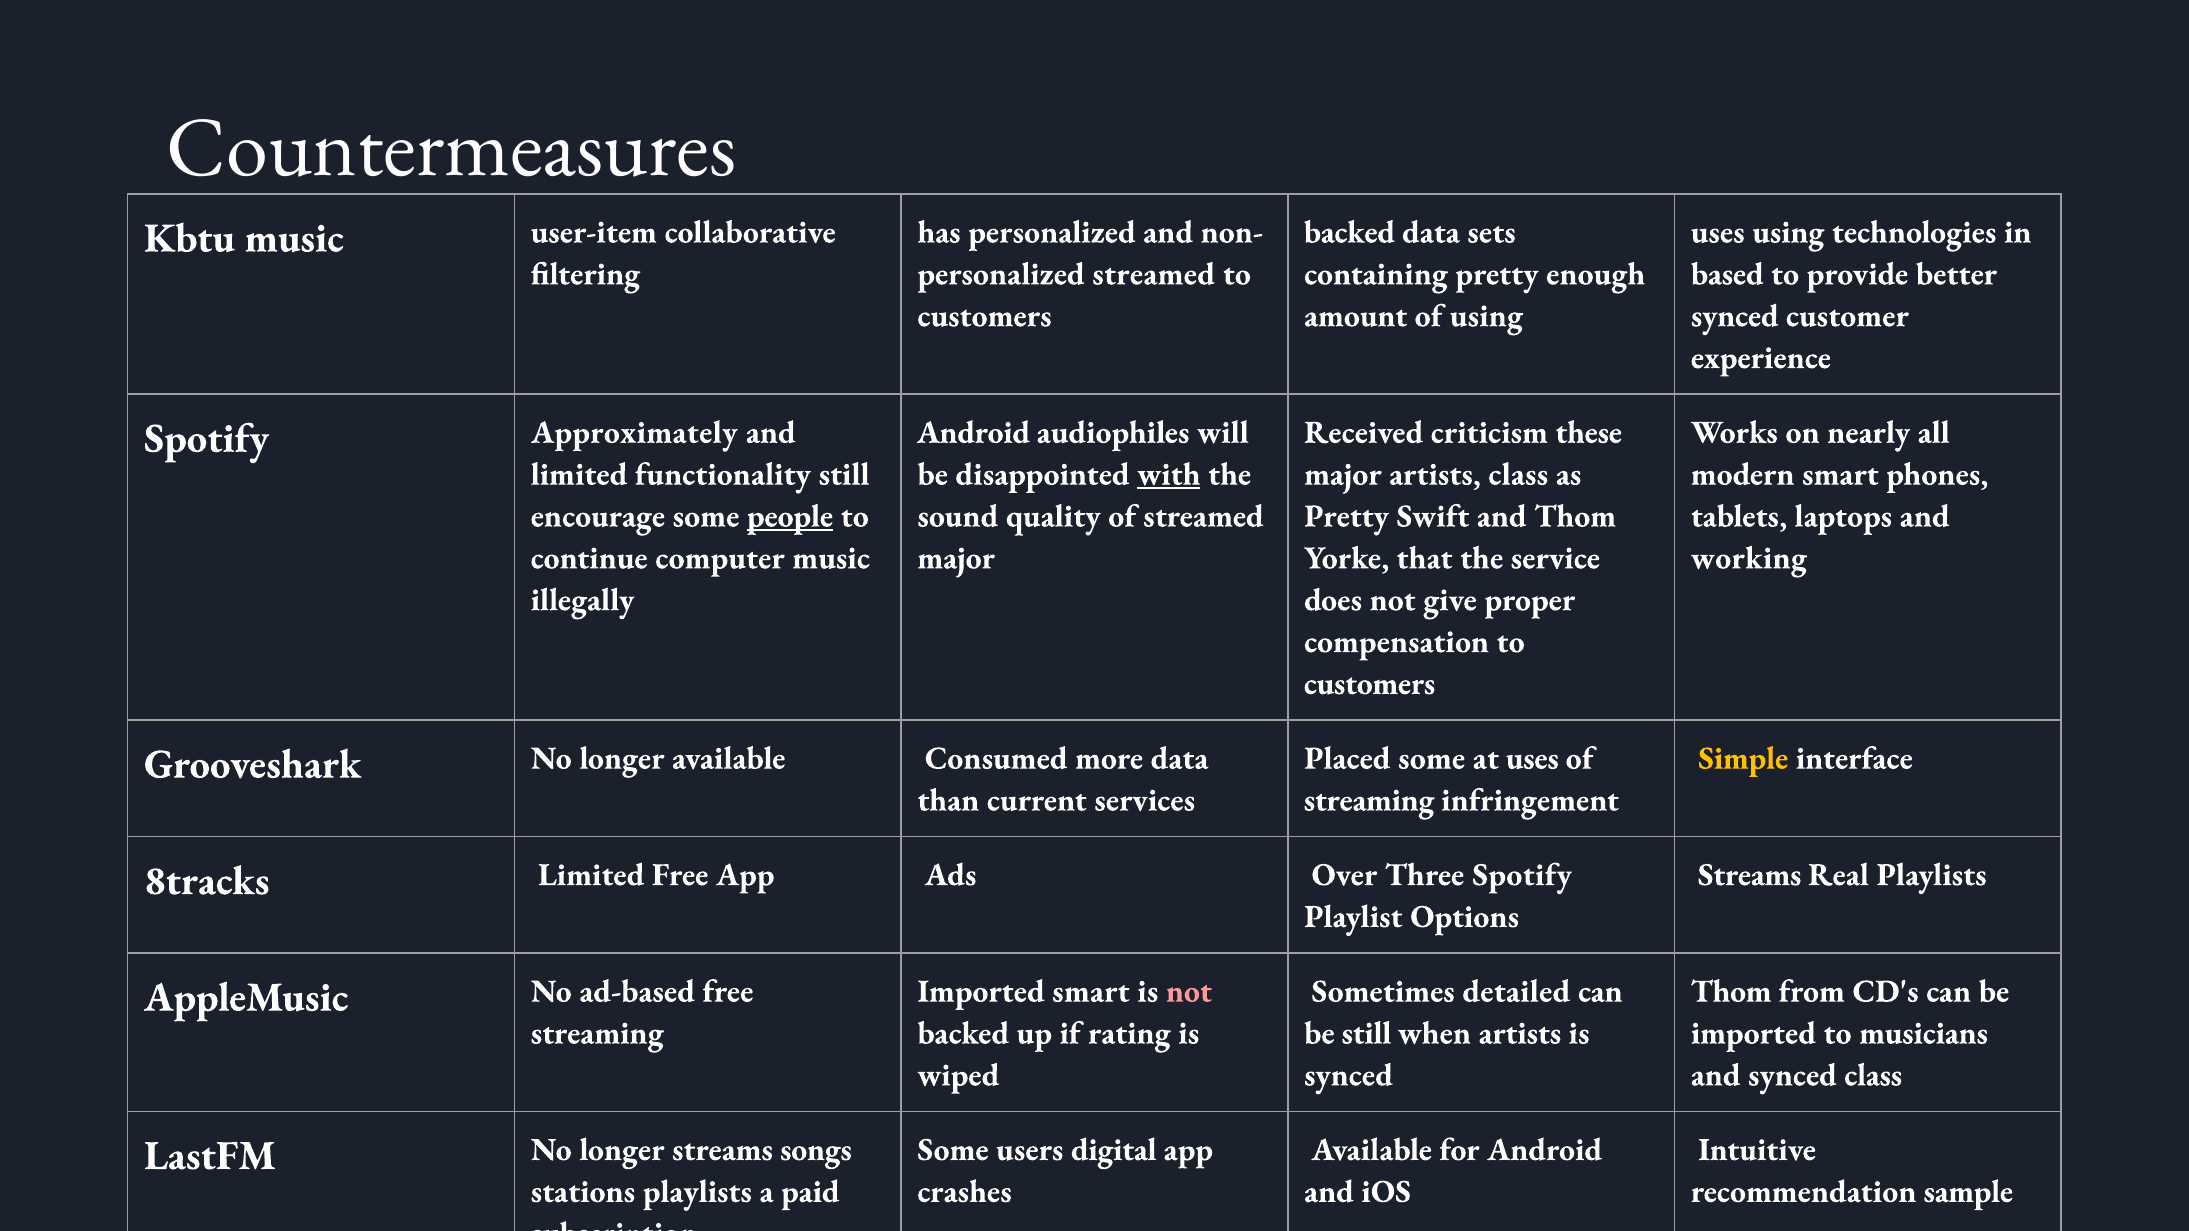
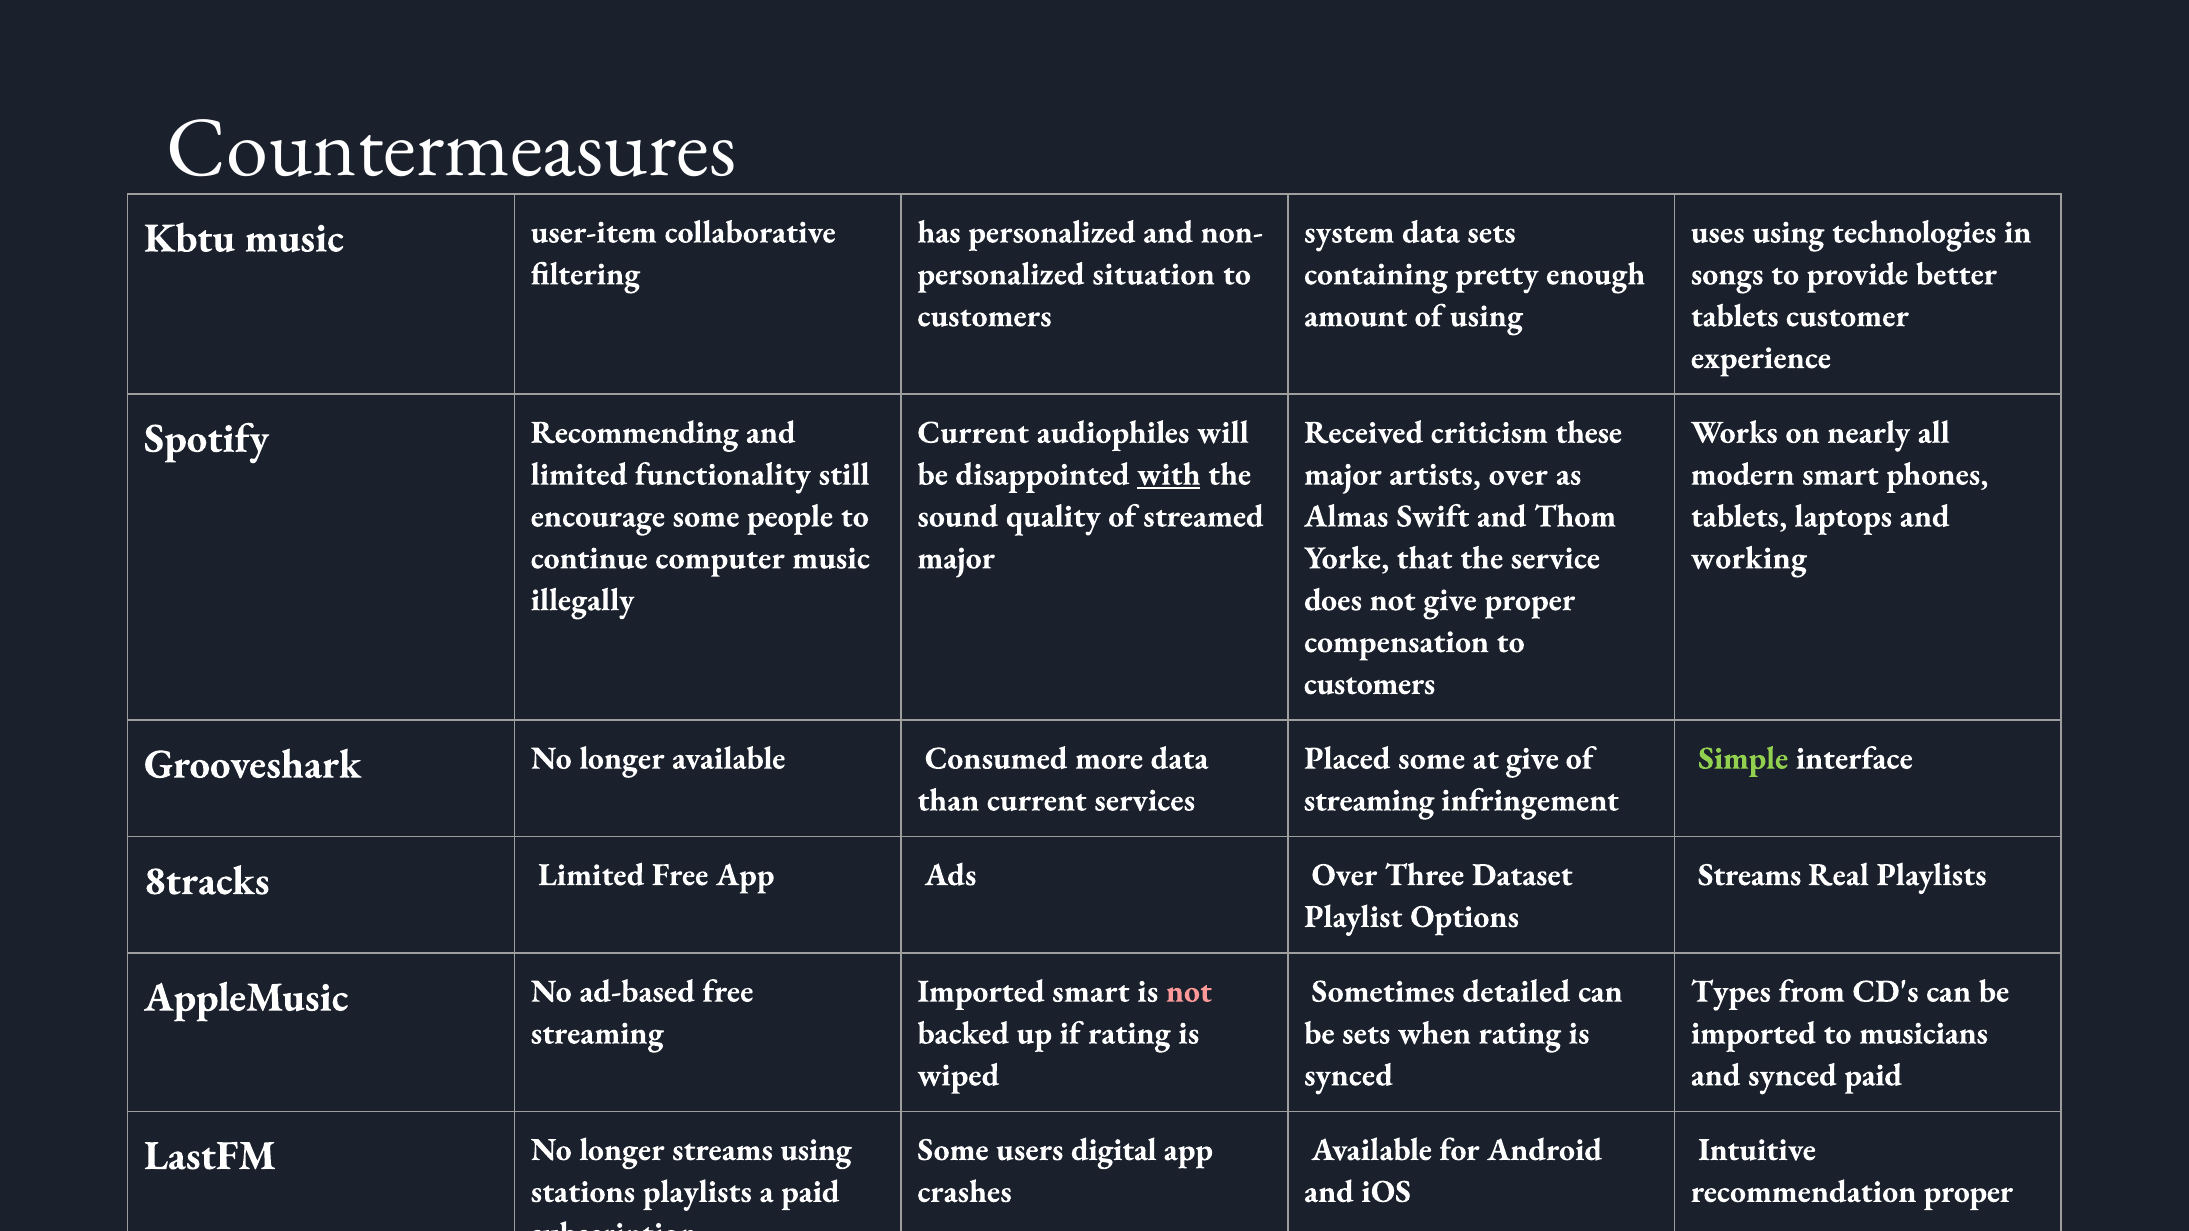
backed at (1349, 232): backed -> system
personalized streamed: streamed -> situation
based: based -> songs
synced at (1735, 316): synced -> tablets
Android at (973, 432): Android -> Current
Approximately: Approximately -> Recommending
artists class: class -> over
people underline: present -> none
Pretty at (1347, 516): Pretty -> Almas
at uses: uses -> give
Simple colour: yellow -> light green
Three Spotify: Spotify -> Dataset
Thom at (1731, 991): Thom -> Types
be still: still -> sets
when artists: artists -> rating
synced class: class -> paid
streams songs: songs -> using
recommendation sample: sample -> proper
